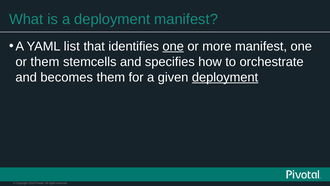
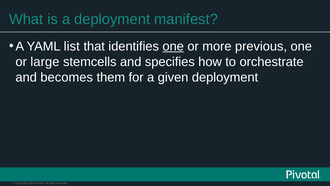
more manifest: manifest -> previous
or them: them -> large
deployment at (225, 77) underline: present -> none
